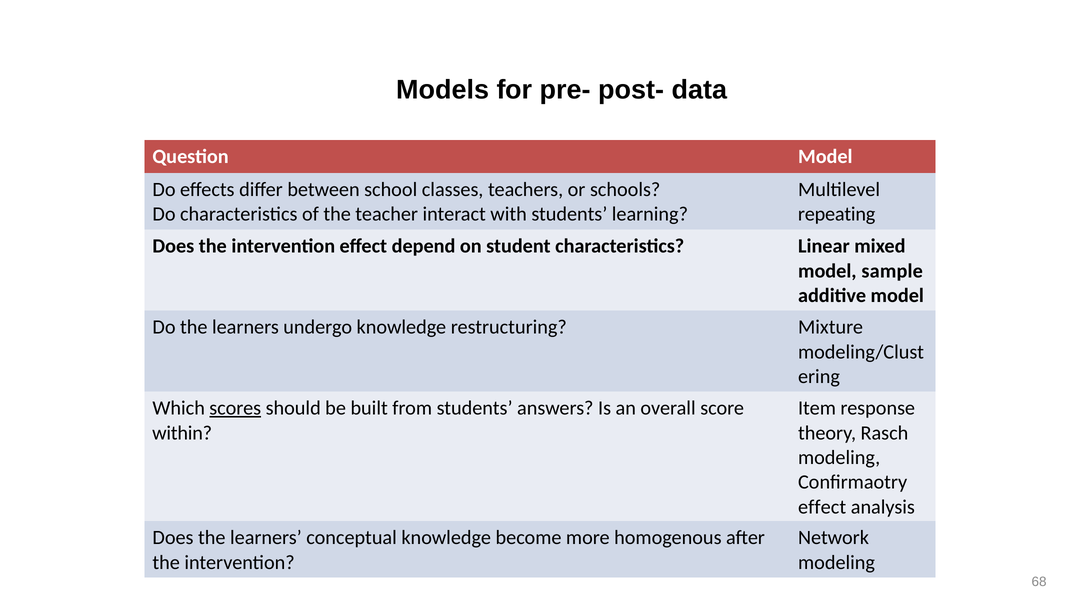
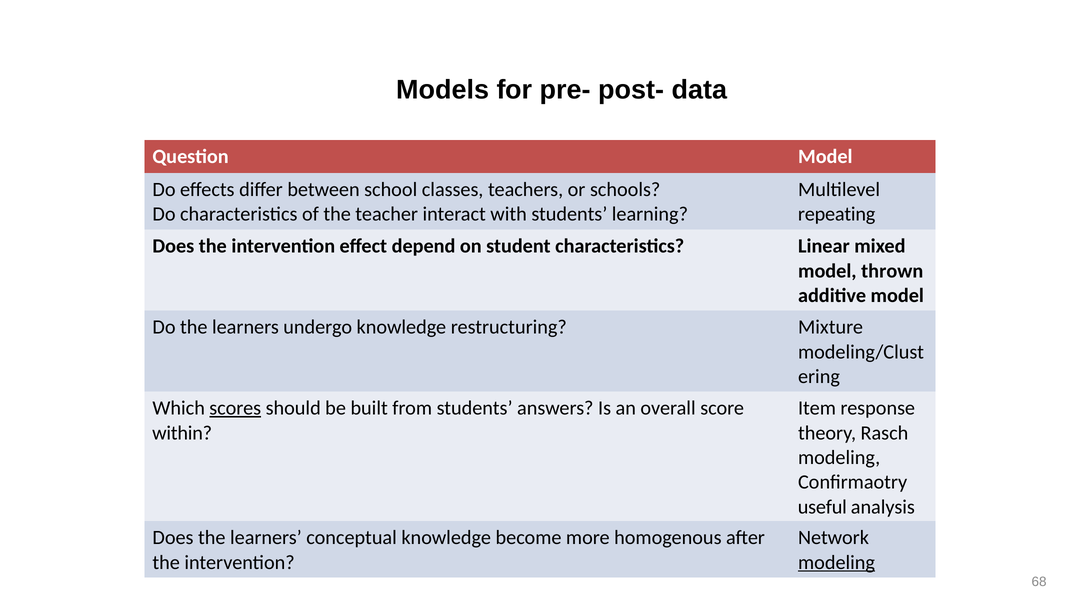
sample: sample -> thrown
effect at (822, 507): effect -> useful
modeling at (837, 562) underline: none -> present
